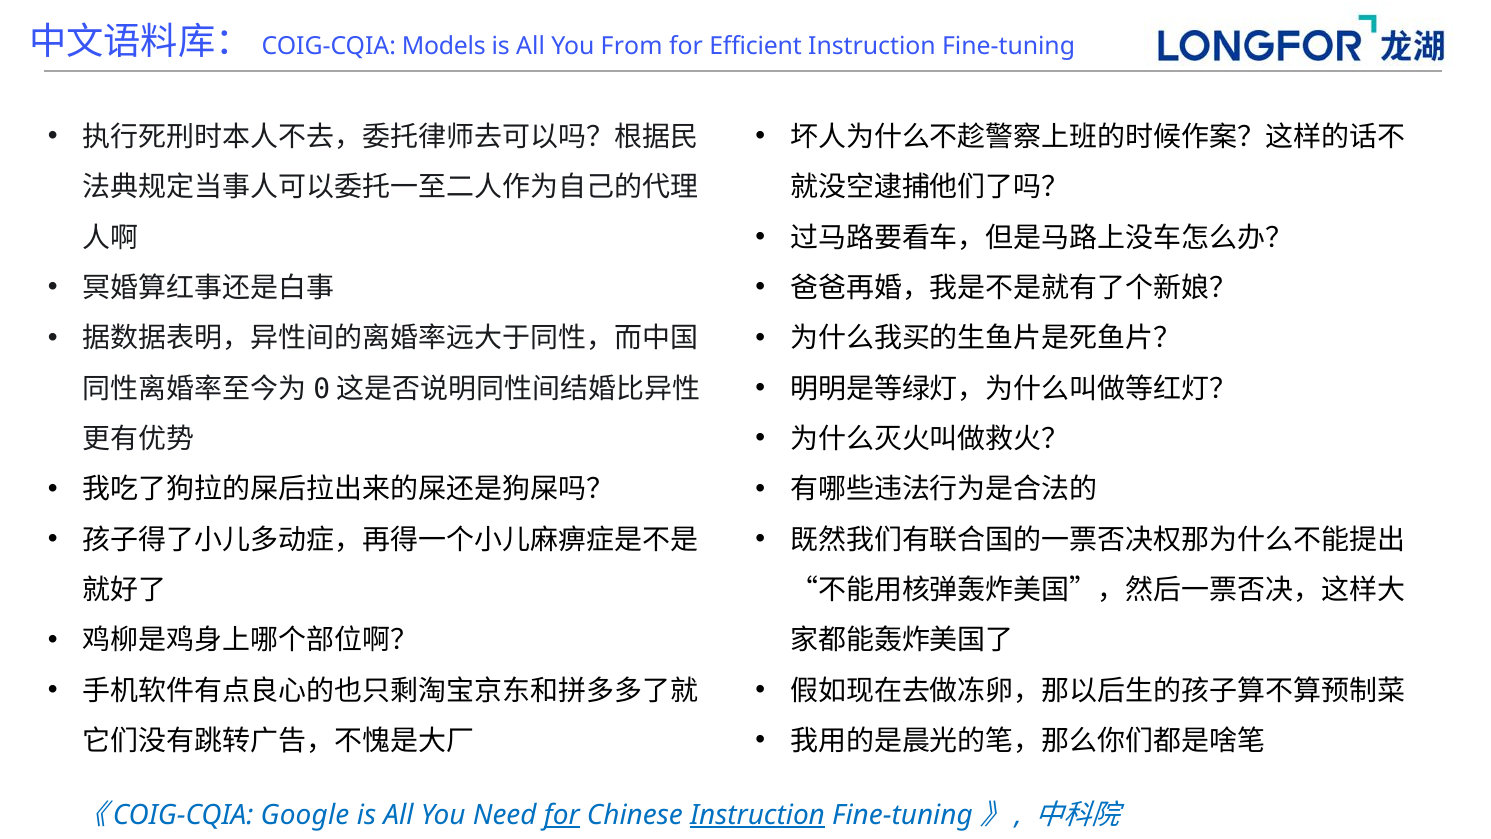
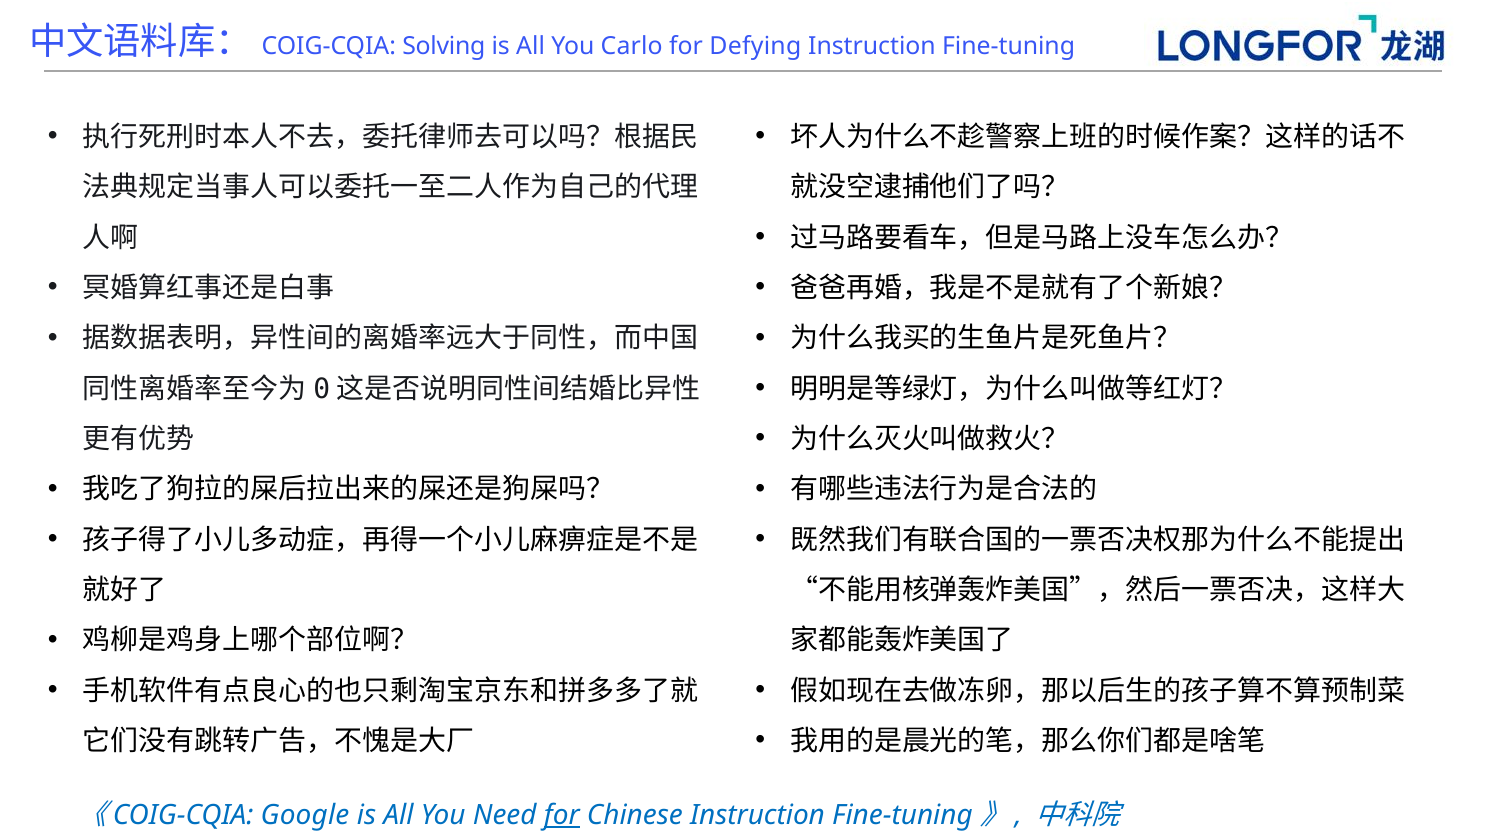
Models: Models -> Solving
From: From -> Carlo
Efficient: Efficient -> Defying
Instruction at (758, 815) underline: present -> none
